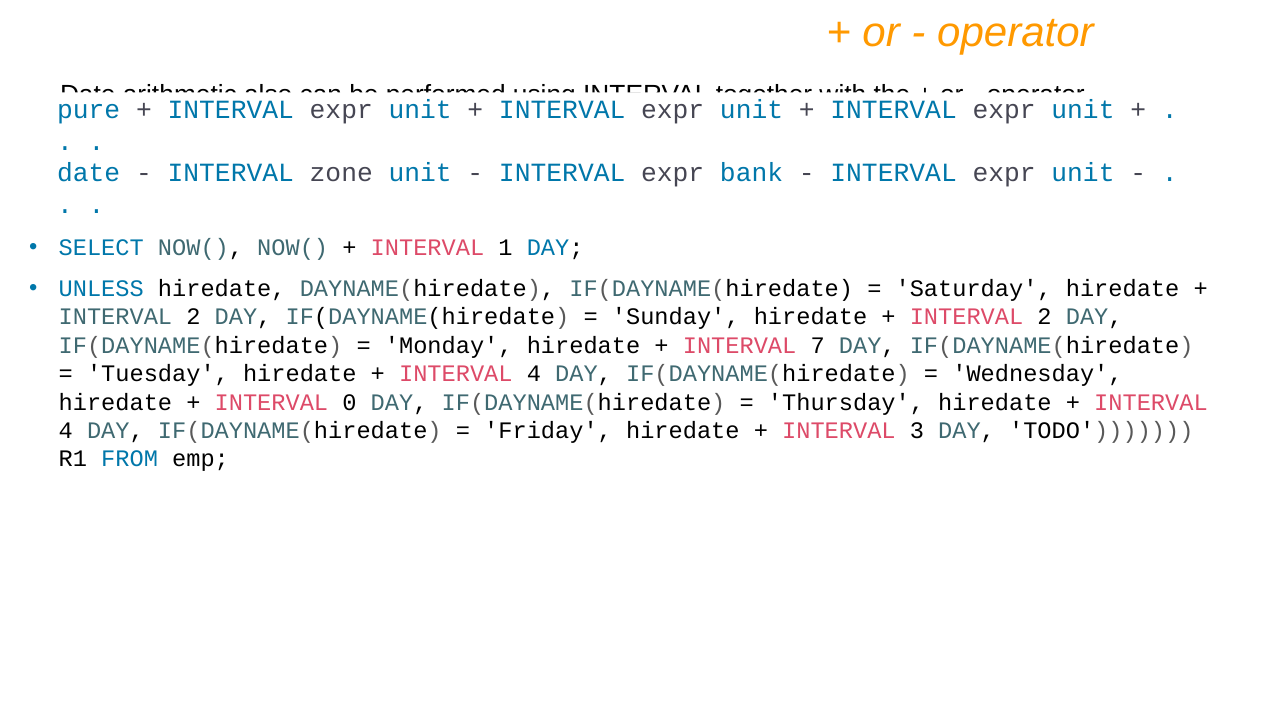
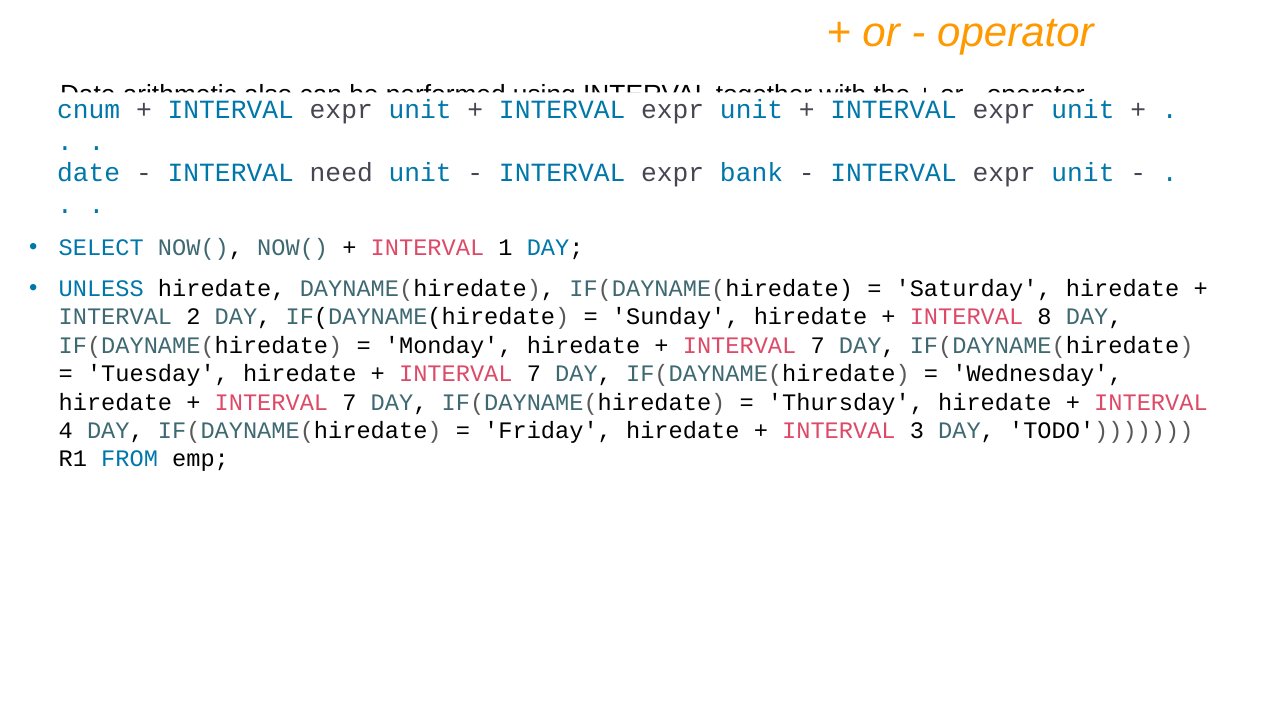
pure: pure -> cnum
zone: zone -> need
2 at (1045, 317): 2 -> 8
4 at (534, 374): 4 -> 7
0 at (349, 402): 0 -> 7
